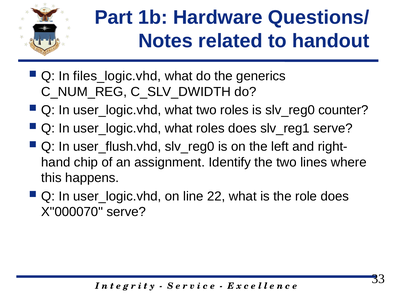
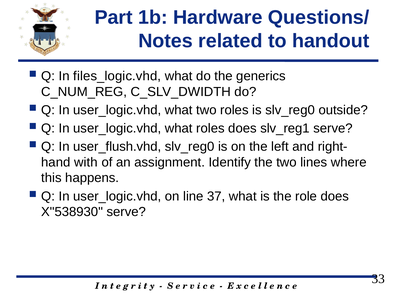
counter: counter -> outside
chip: chip -> with
22: 22 -> 37
X"000070: X"000070 -> X"538930
